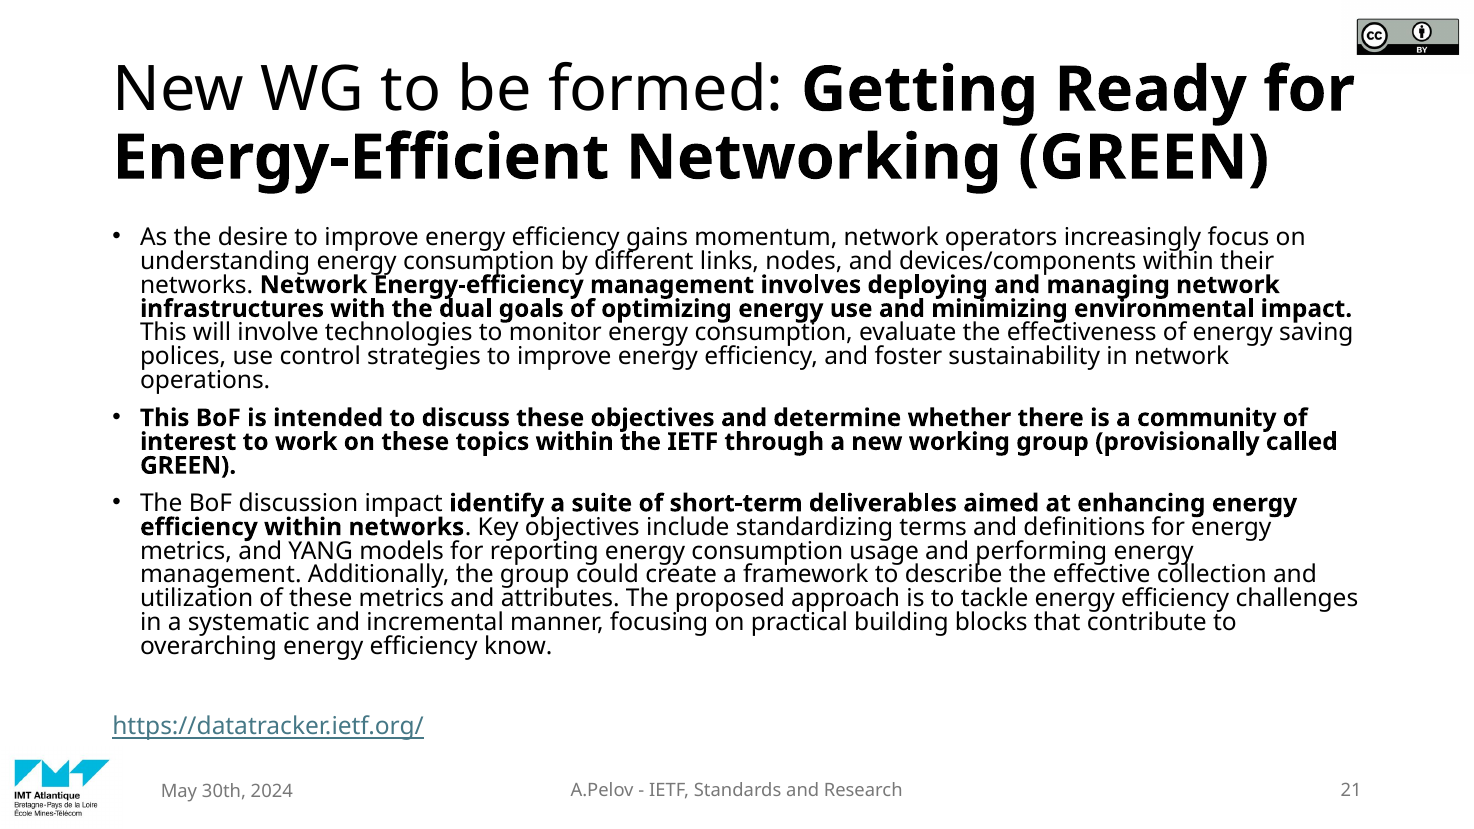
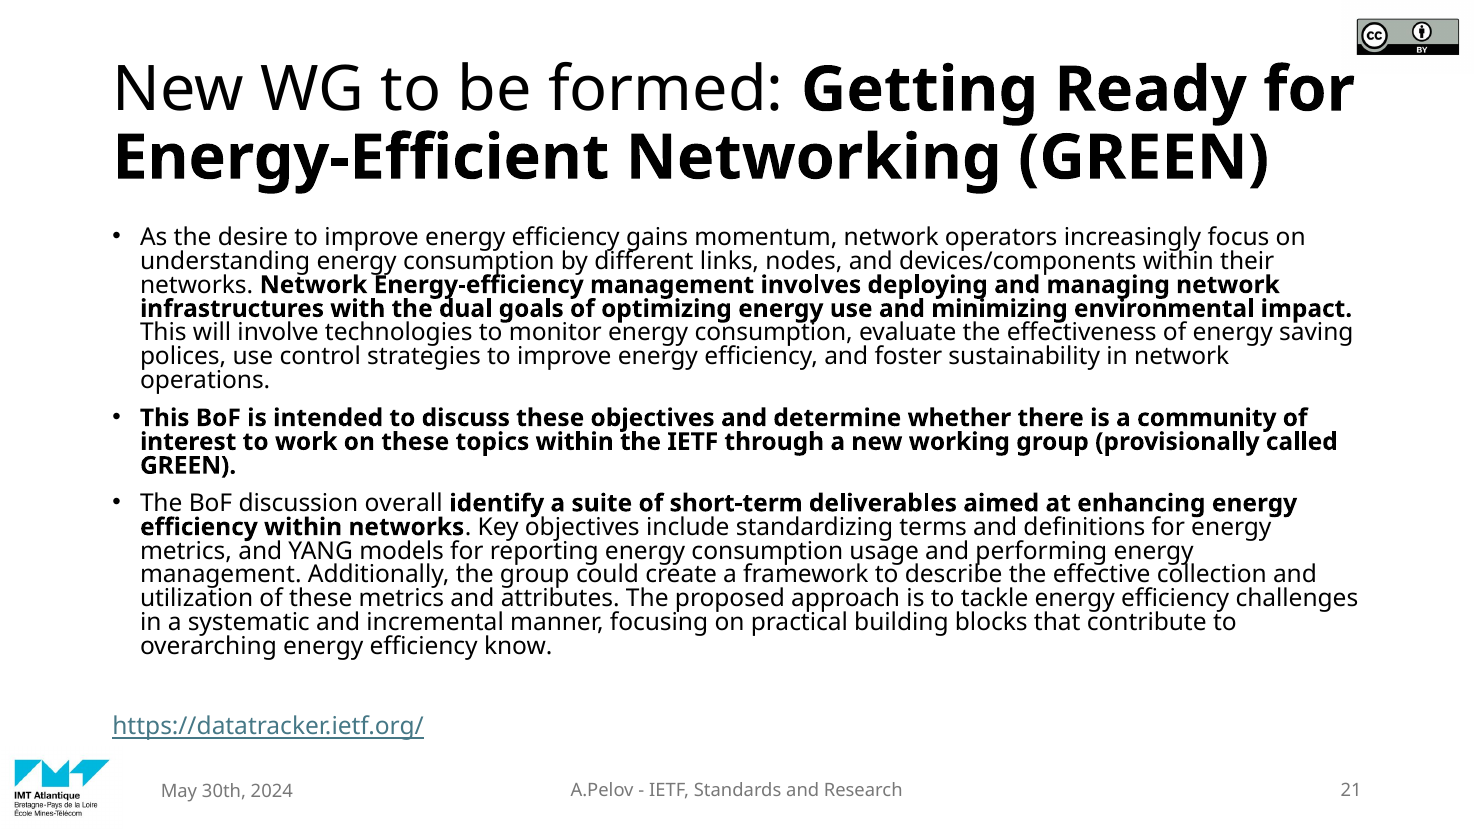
discussion impact: impact -> overall
